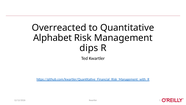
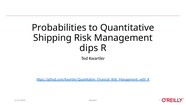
Overreacted: Overreacted -> Probabilities
Alphabet: Alphabet -> Shipping
